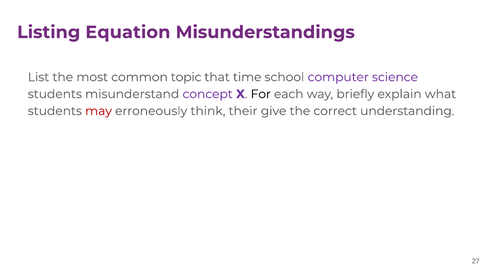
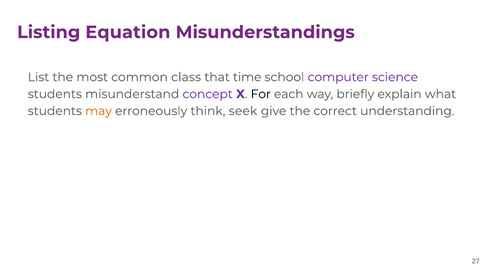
topic: topic -> class
may colour: red -> orange
their: their -> seek
